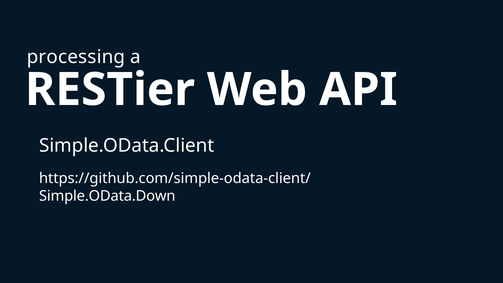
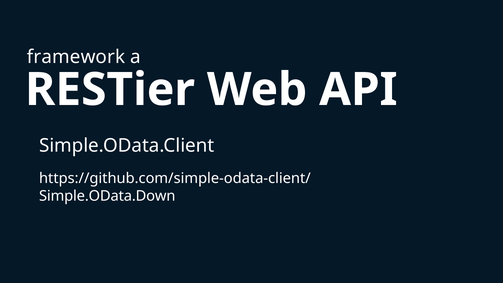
processing: processing -> framework
